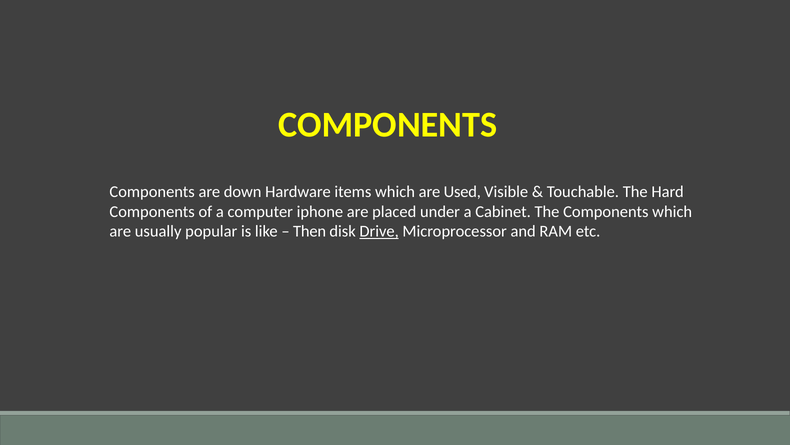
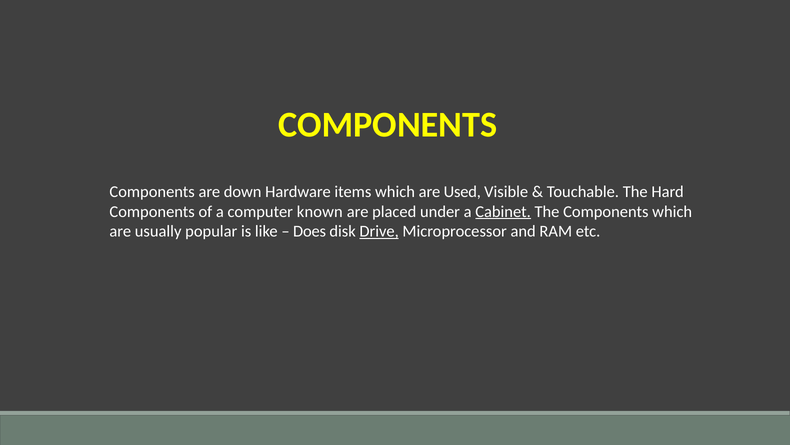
iphone: iphone -> known
Cabinet underline: none -> present
Then: Then -> Does
